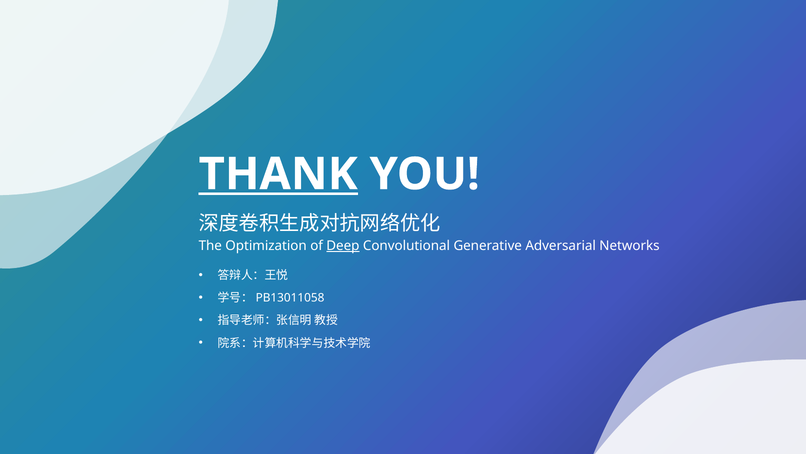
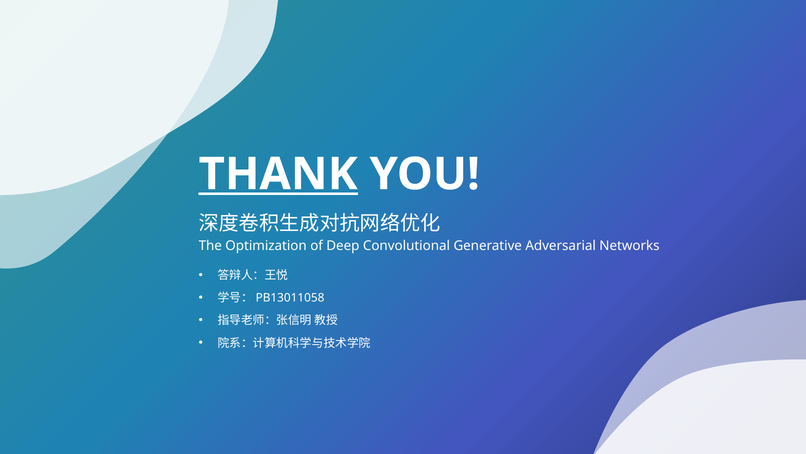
Deep underline: present -> none
